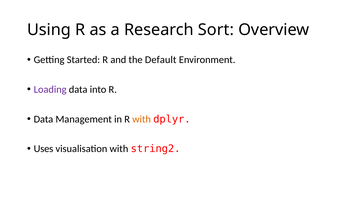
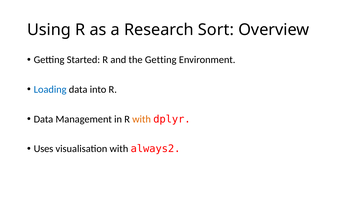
the Default: Default -> Getting
Loading colour: purple -> blue
string2: string2 -> always2
